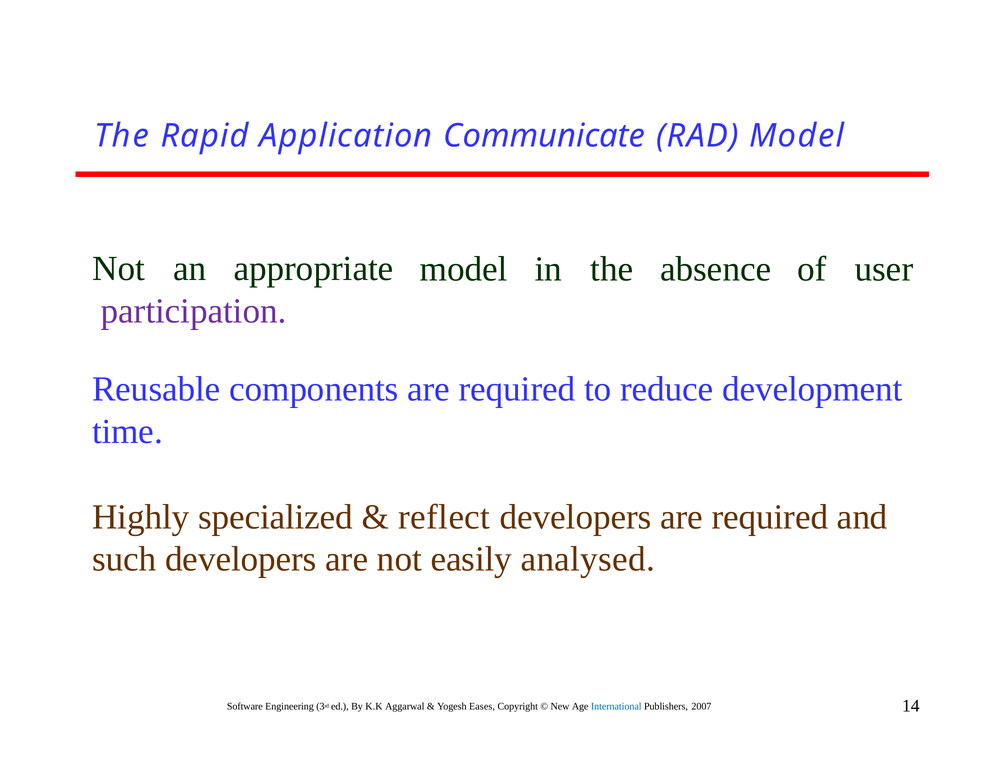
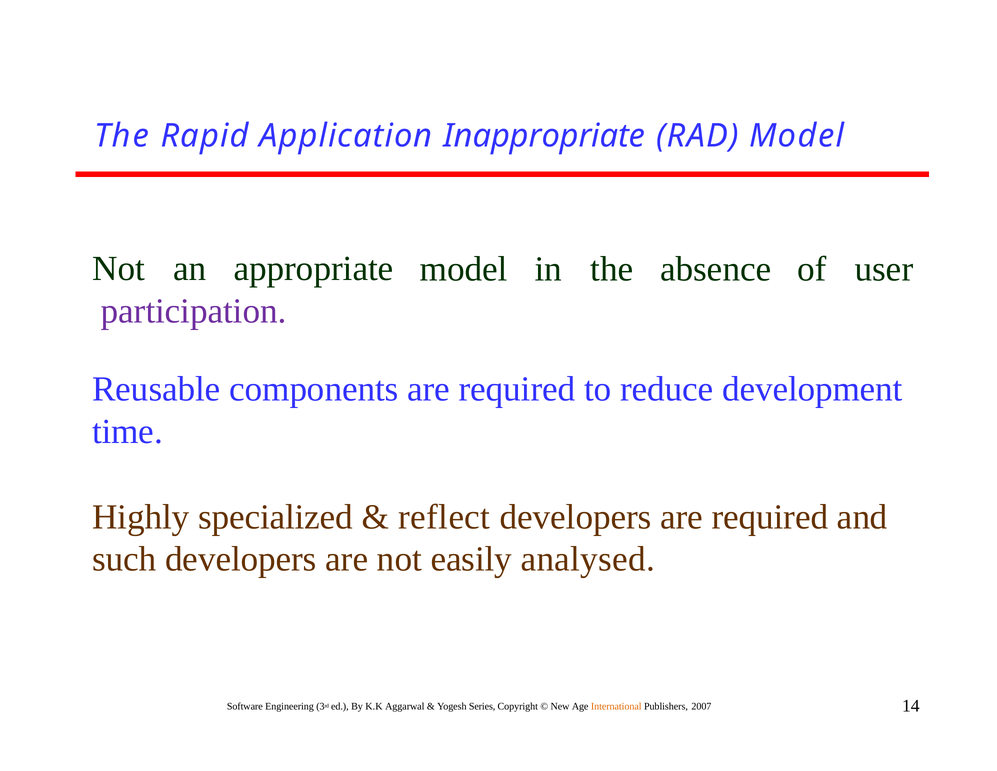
Communicate: Communicate -> Inappropriate
Eases: Eases -> Series
International colour: blue -> orange
